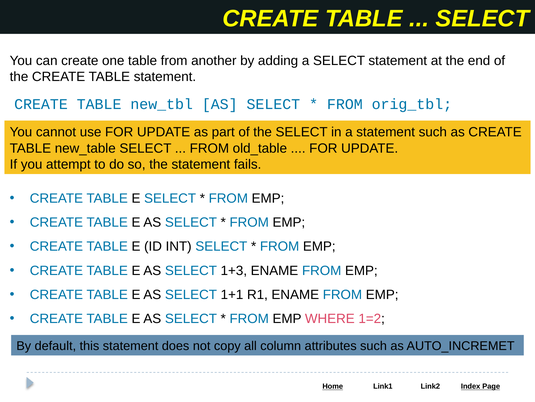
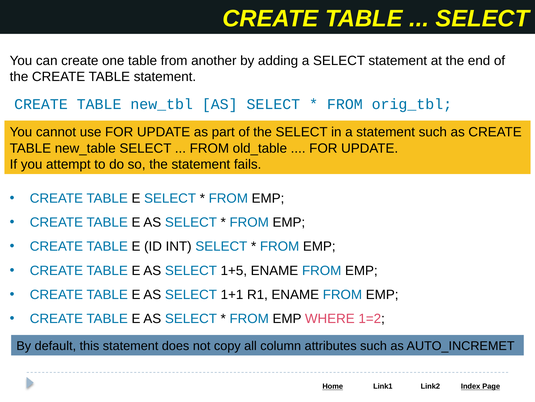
1+3: 1+3 -> 1+5
